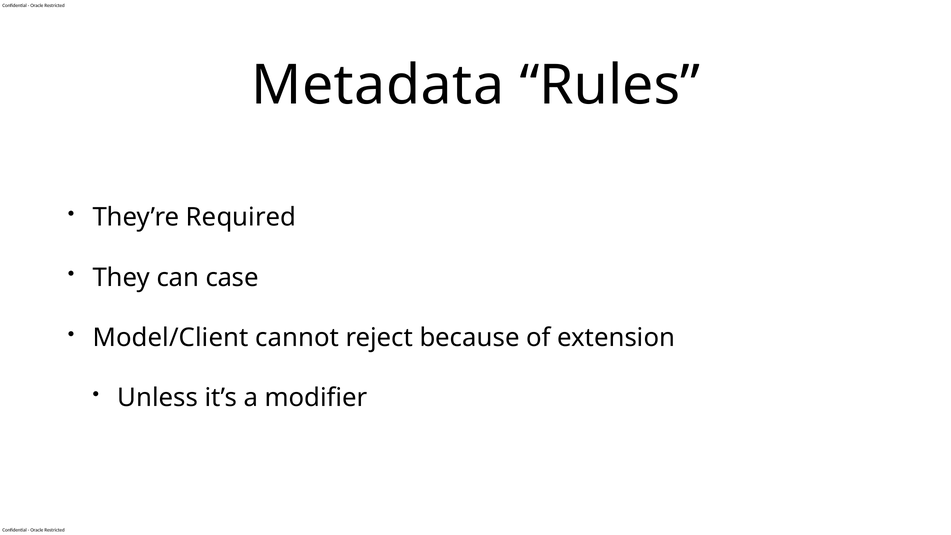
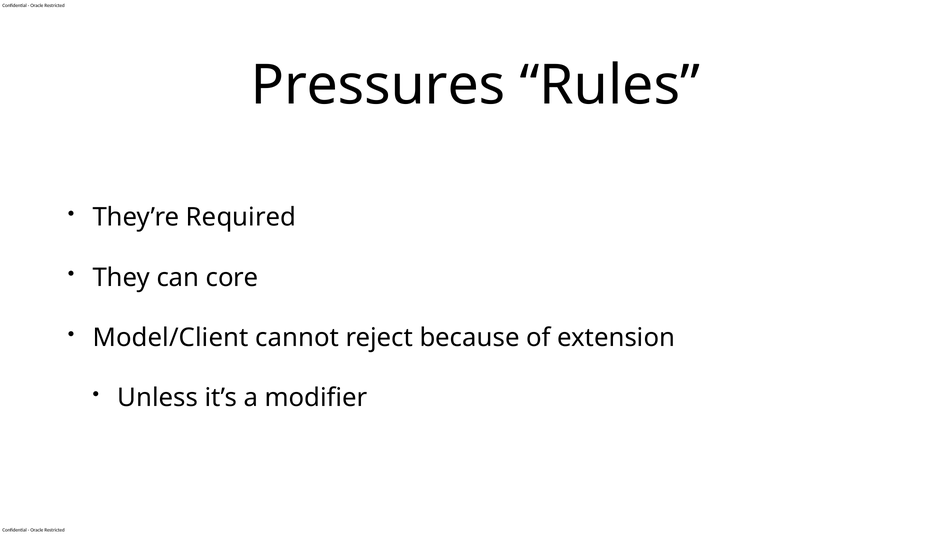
Metadata: Metadata -> Pressures
case: case -> core
